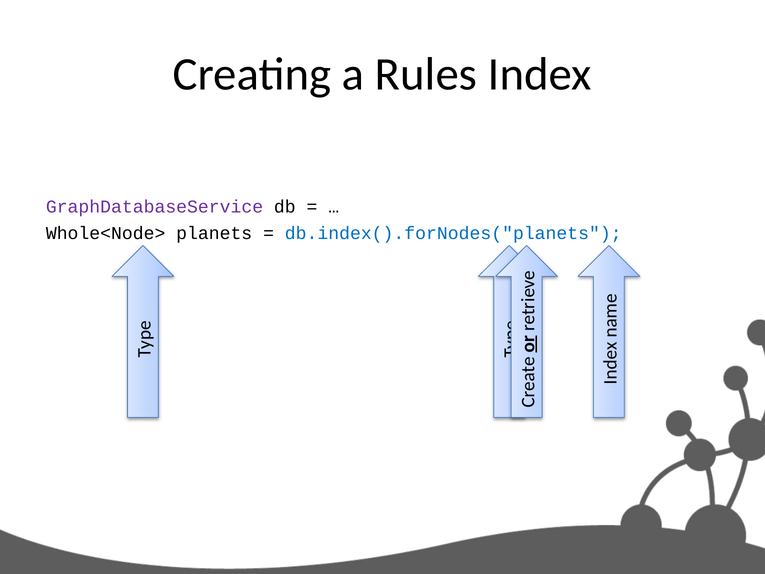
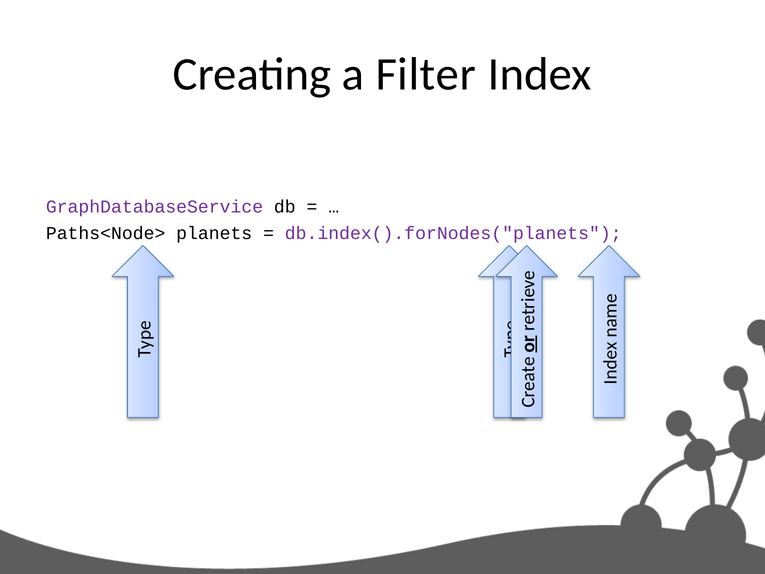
Rules: Rules -> Filter
Whole<Node>: Whole<Node> -> Paths<Node>
db.index().forNodes("planets colour: blue -> purple
